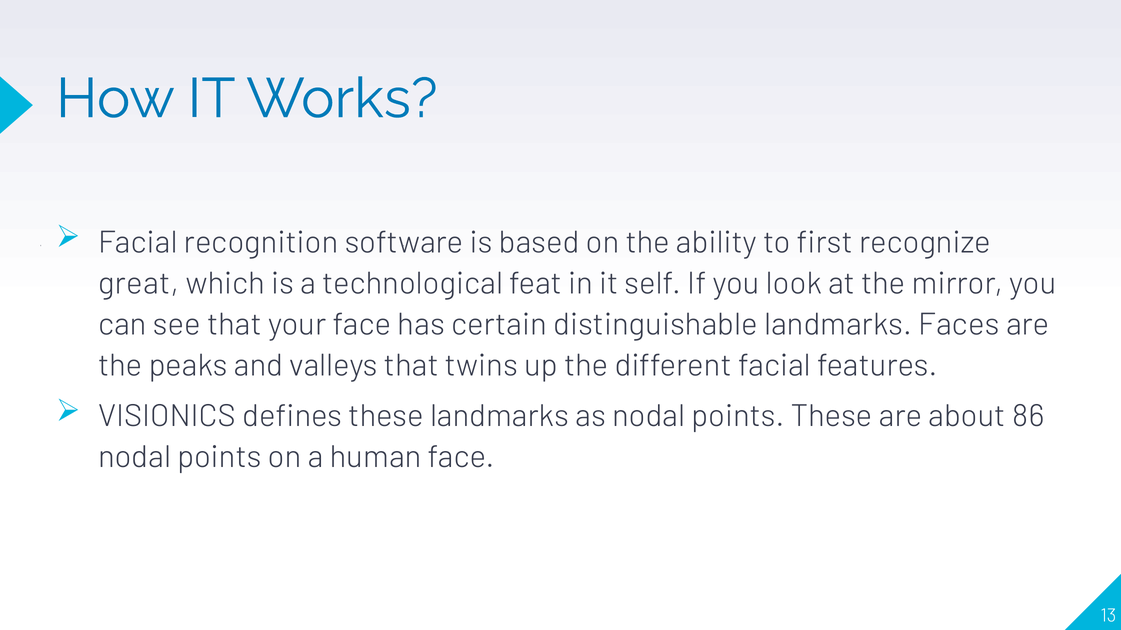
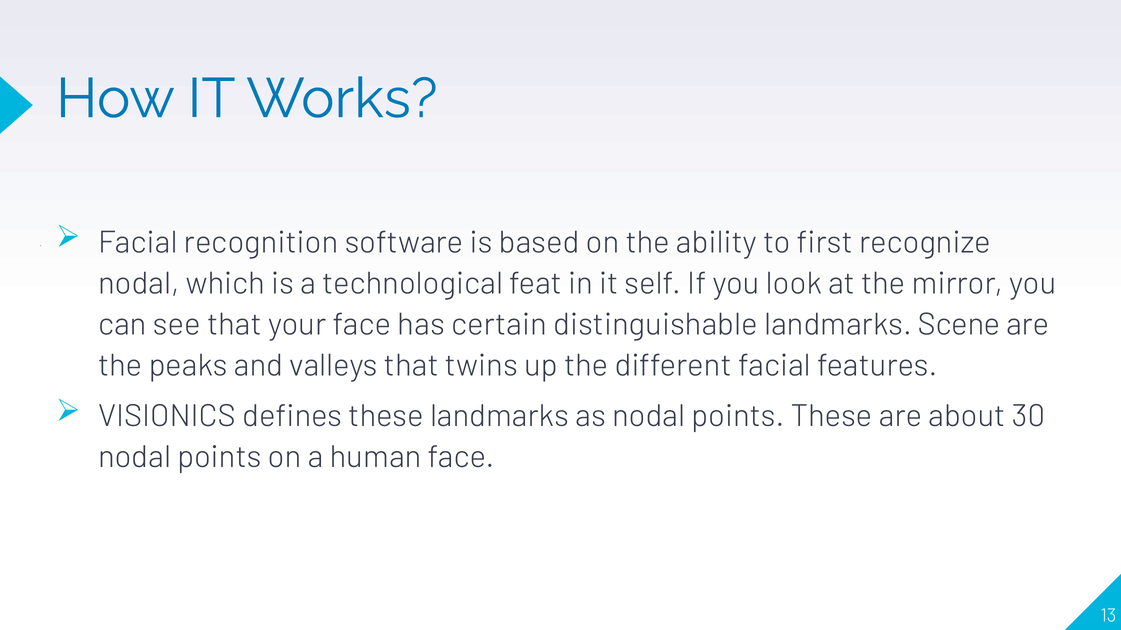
great at (139, 284): great -> nodal
Faces: Faces -> Scene
86: 86 -> 30
